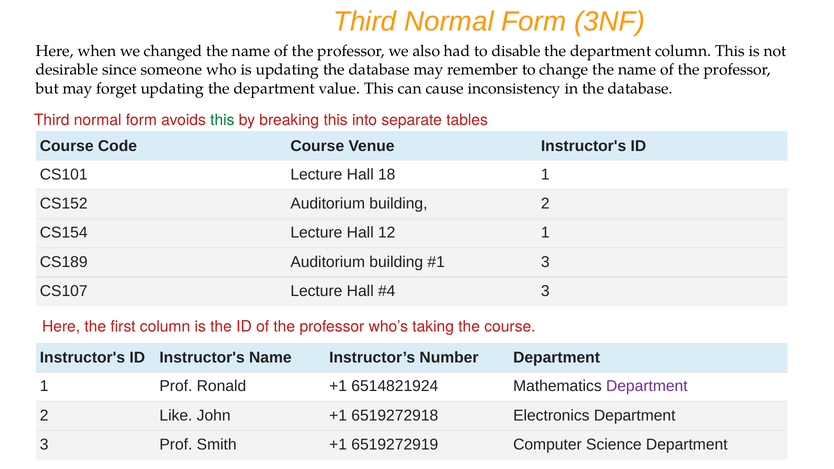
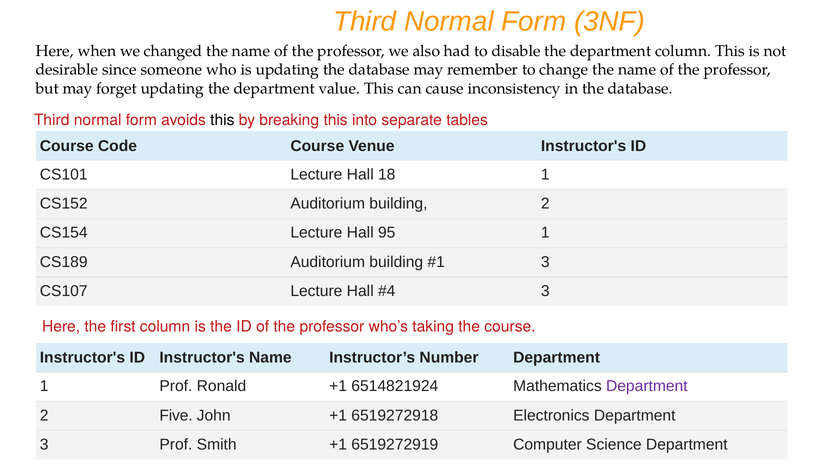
this at (222, 120) colour: green -> black
12: 12 -> 95
Like: Like -> Five
